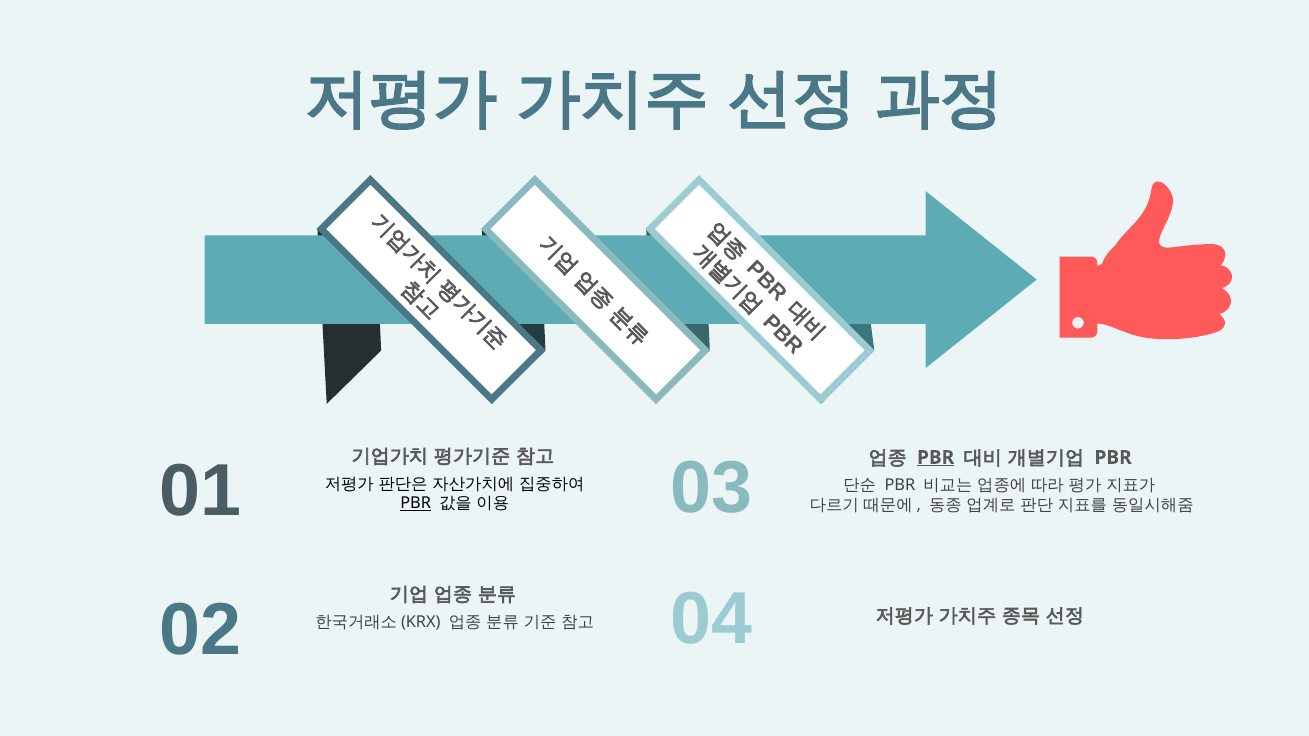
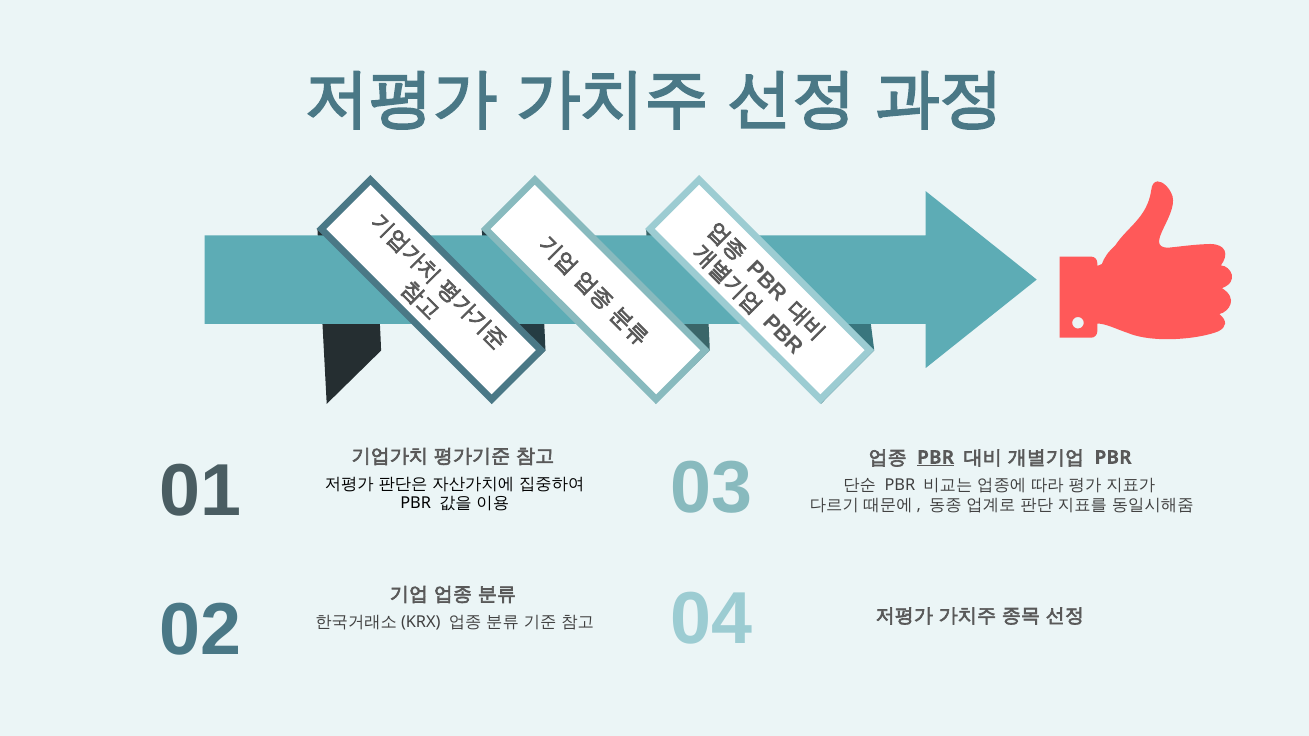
PBR at (416, 504) underline: present -> none
